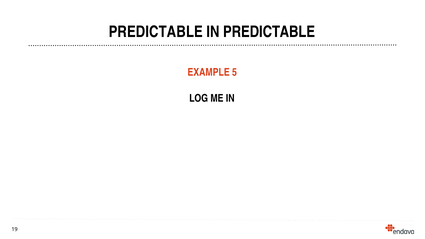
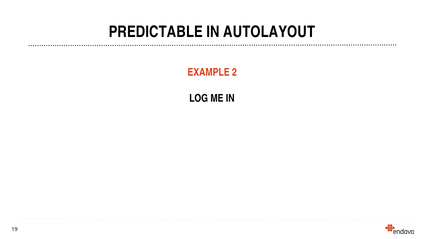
IN PREDICTABLE: PREDICTABLE -> AUTOLAYOUT
5: 5 -> 2
